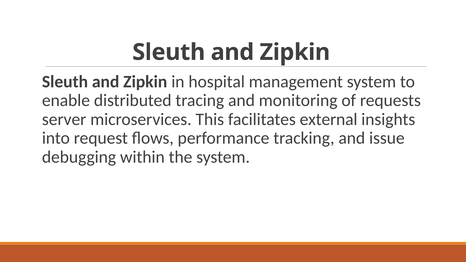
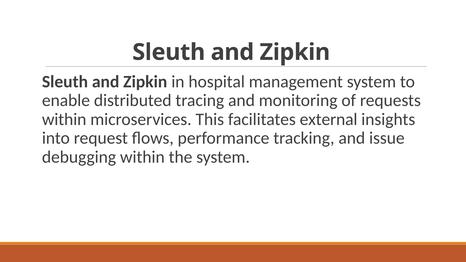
server at (64, 119): server -> within
